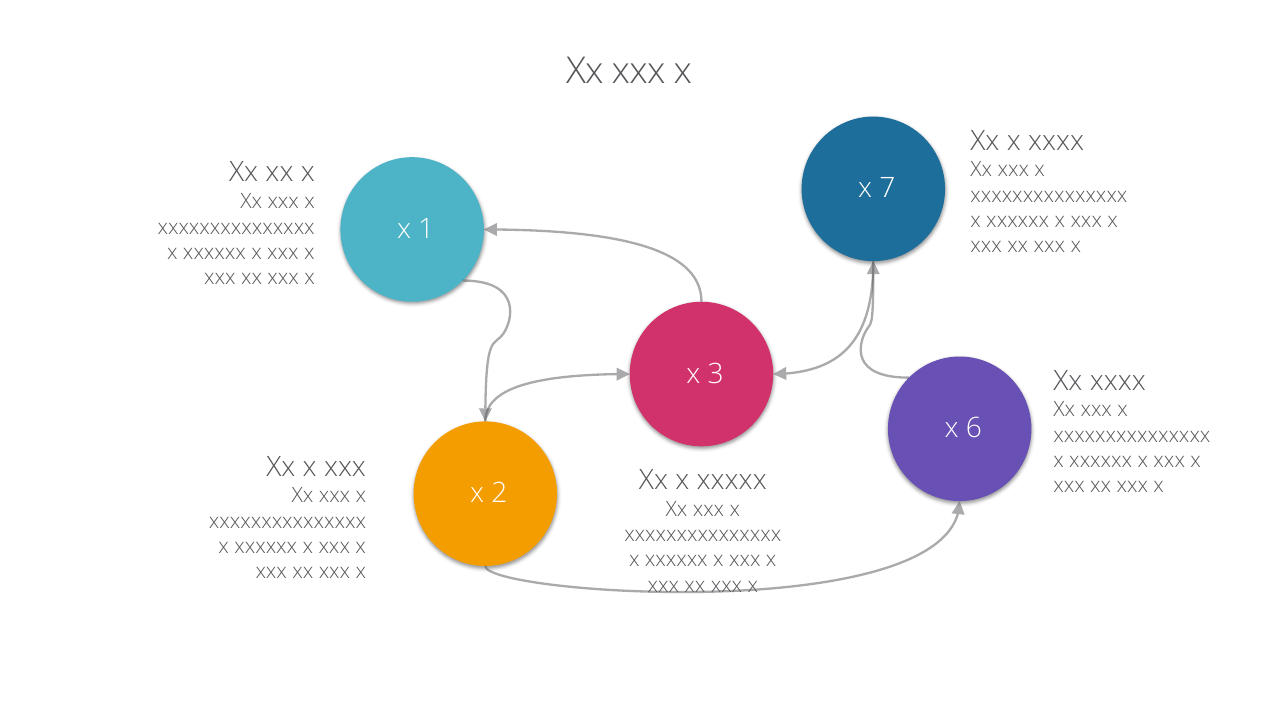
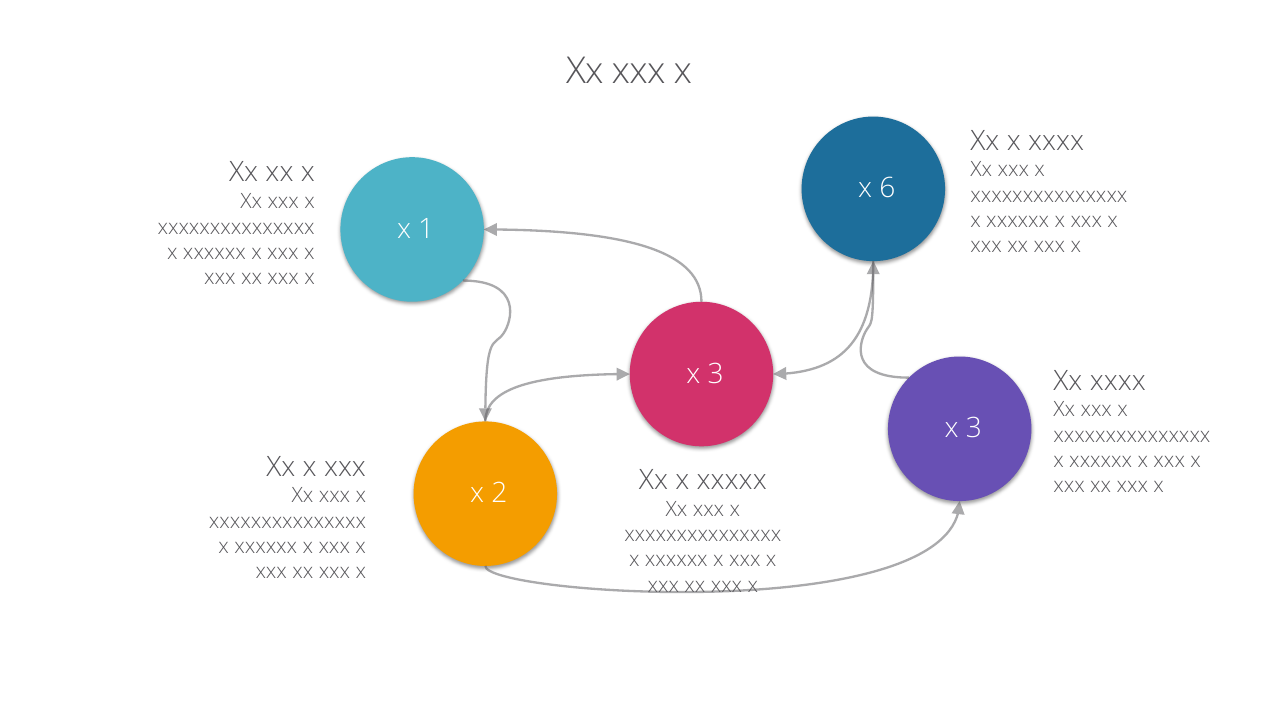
7: 7 -> 6
6 at (974, 428): 6 -> 3
